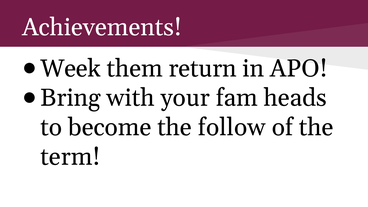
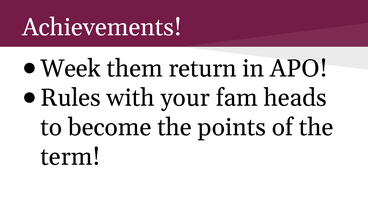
Bring: Bring -> Rules
follow: follow -> points
